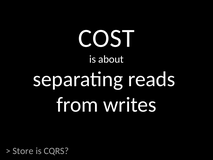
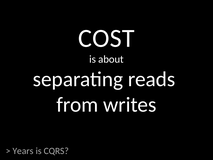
Store: Store -> Years
